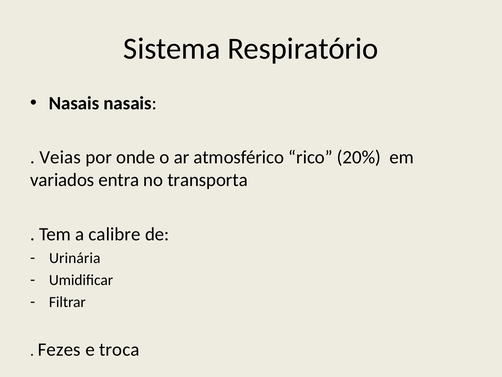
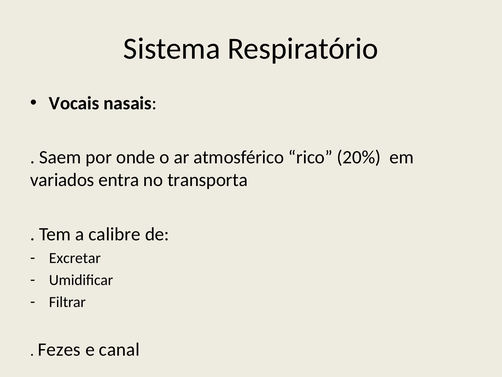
Nasais at (74, 103): Nasais -> Vocais
Veias: Veias -> Saem
Urinária: Urinária -> Excretar
troca: troca -> canal
